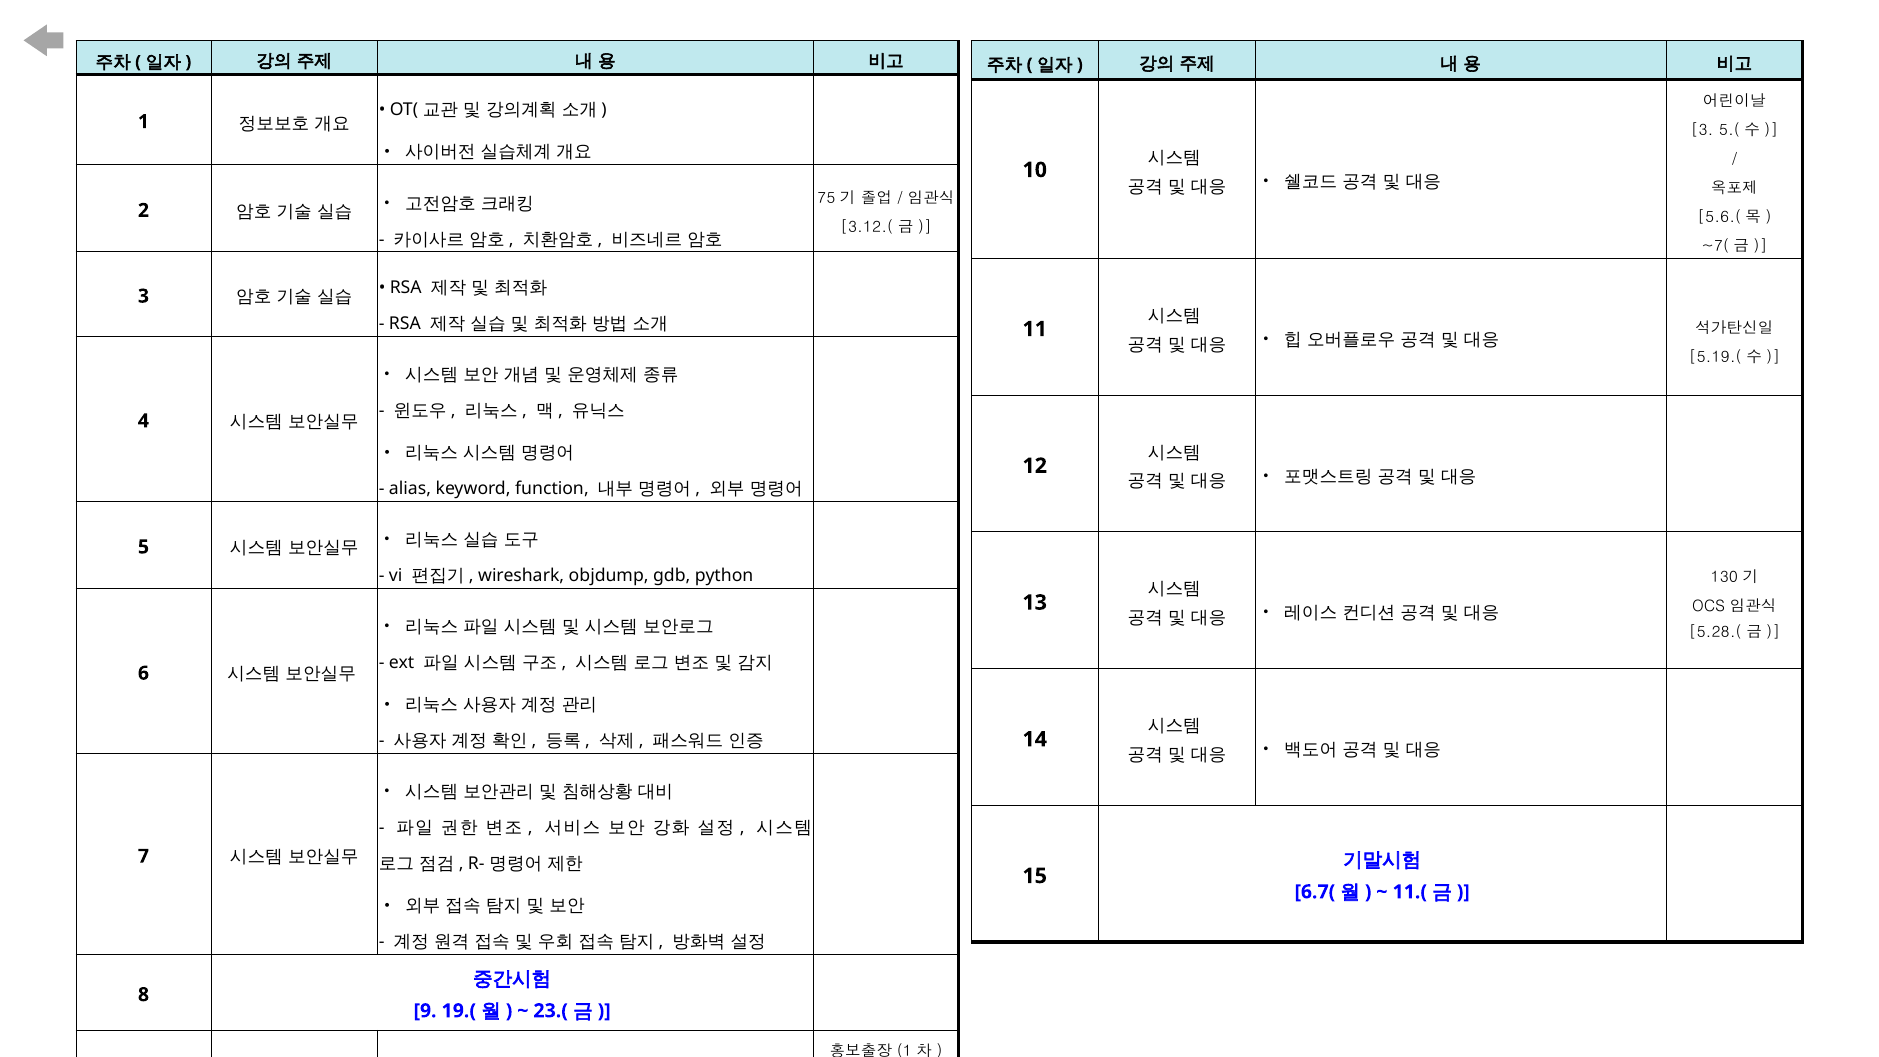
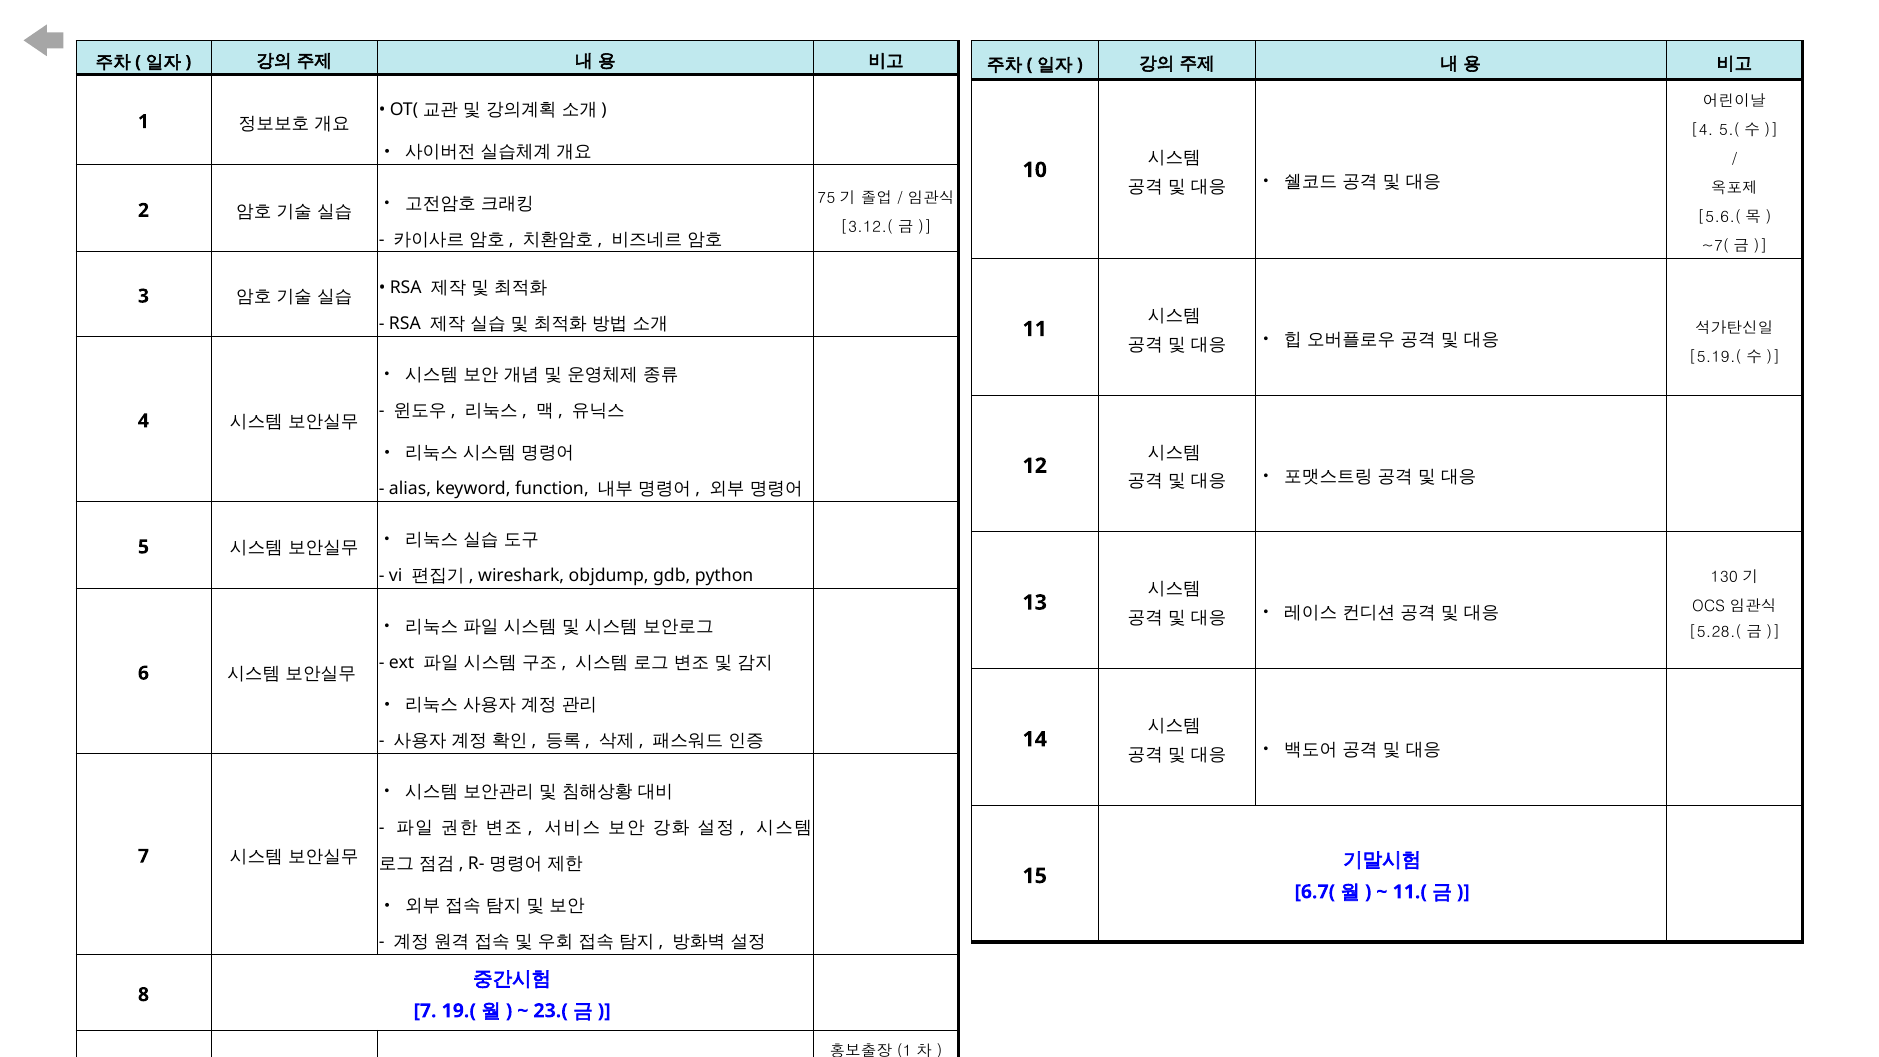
3 at (1702, 130): 3 -> 4
9 at (425, 1011): 9 -> 7
